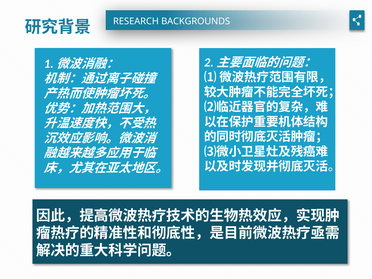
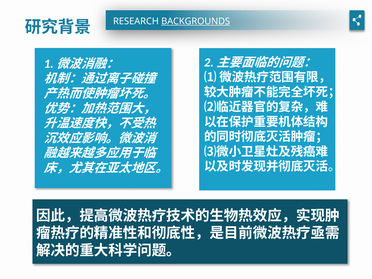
BACKGROUNDS underline: none -> present
